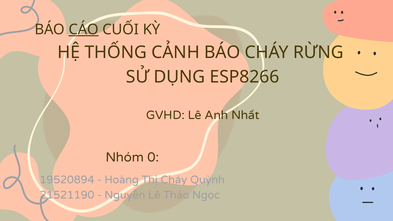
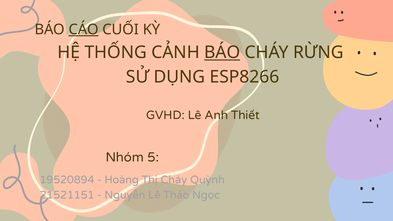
BÁO at (222, 52) underline: none -> present
Nhất: Nhất -> Thiết
0: 0 -> 5
21521190: 21521190 -> 21521151
